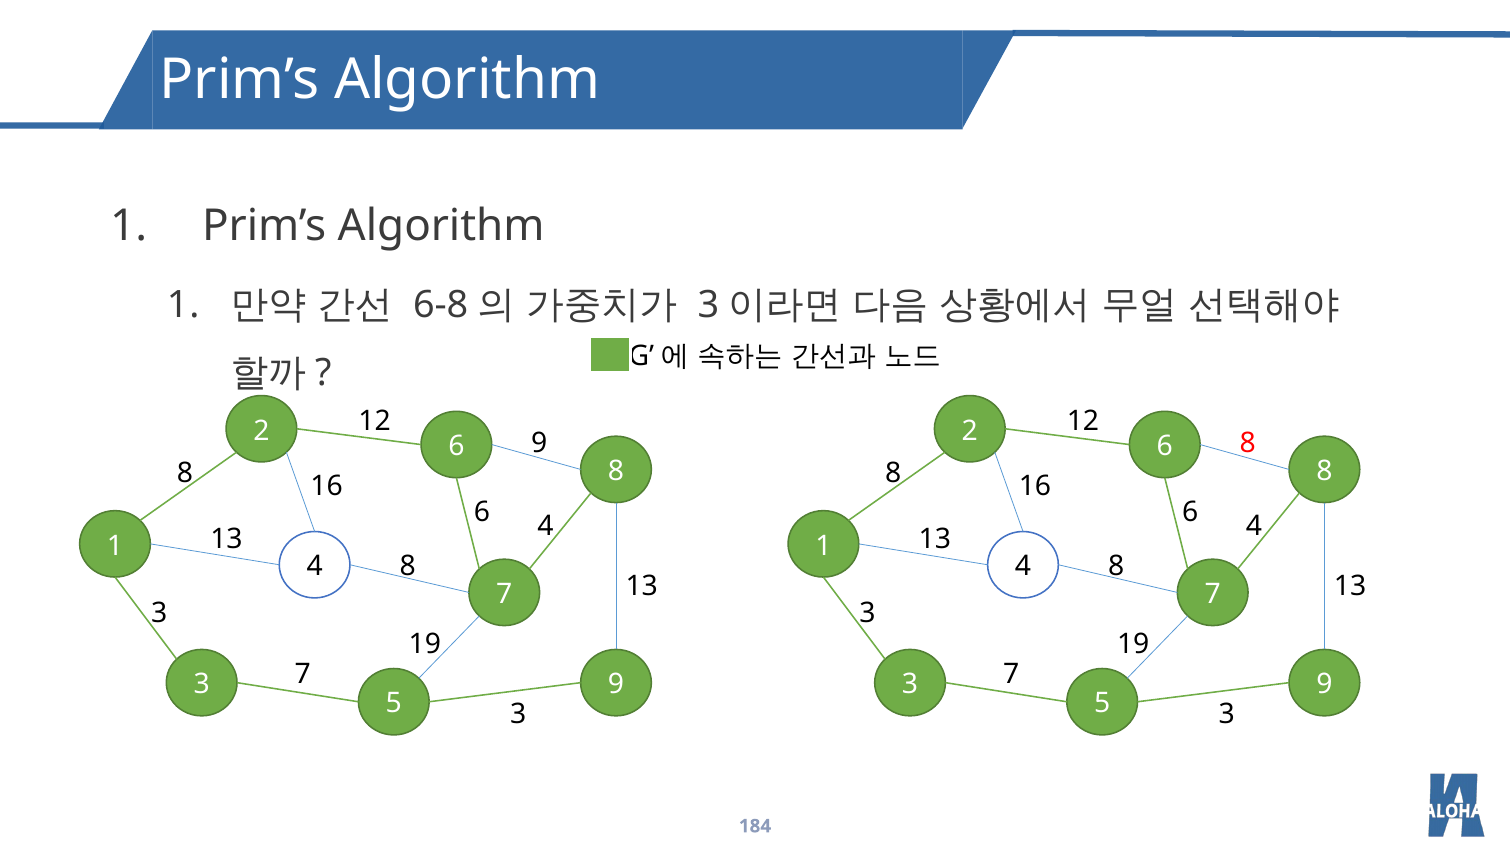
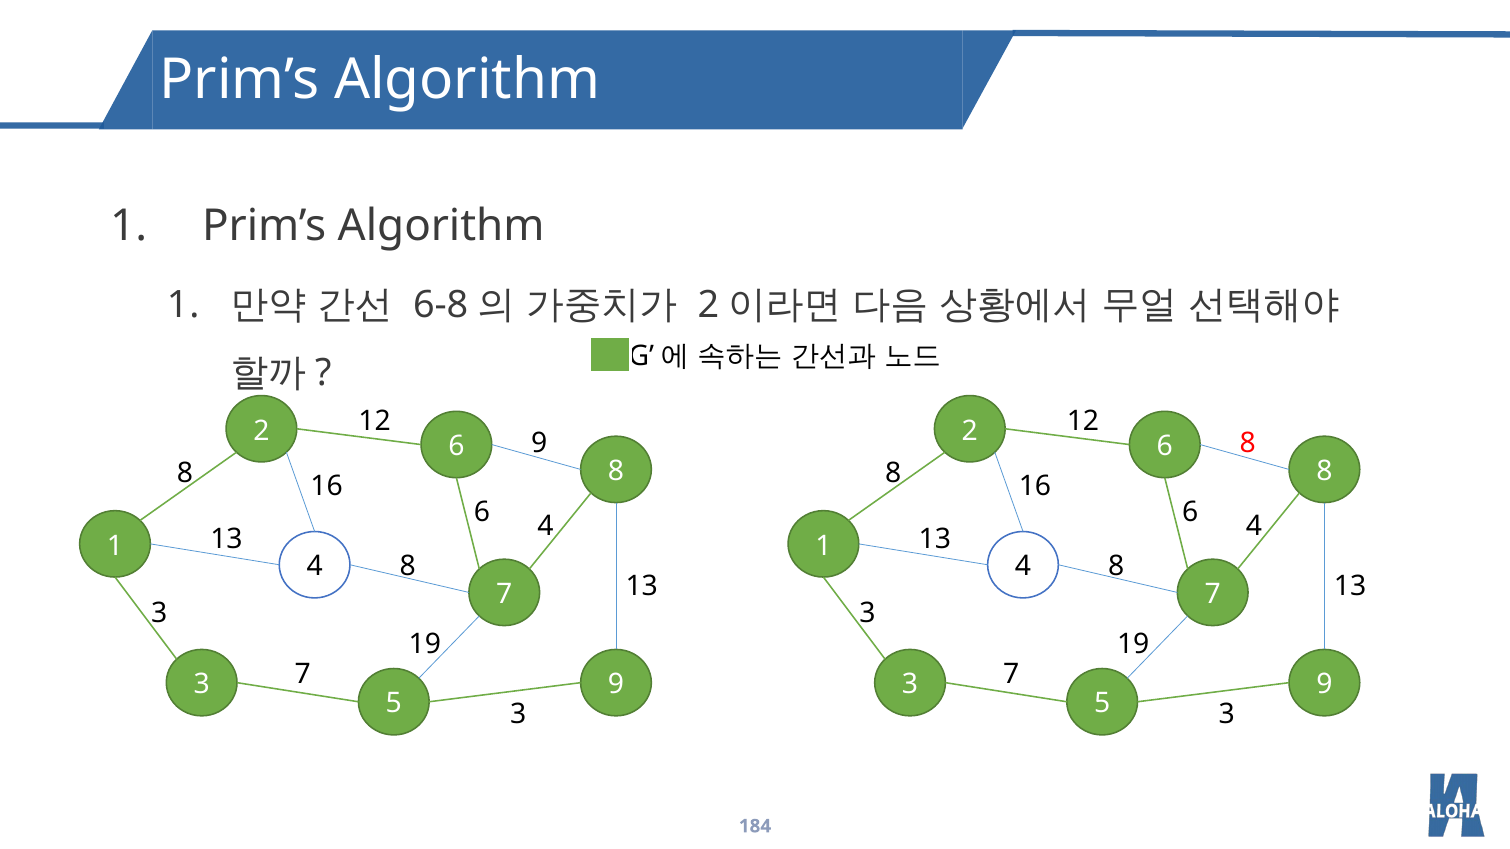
3 at (708, 306): 3 -> 2
